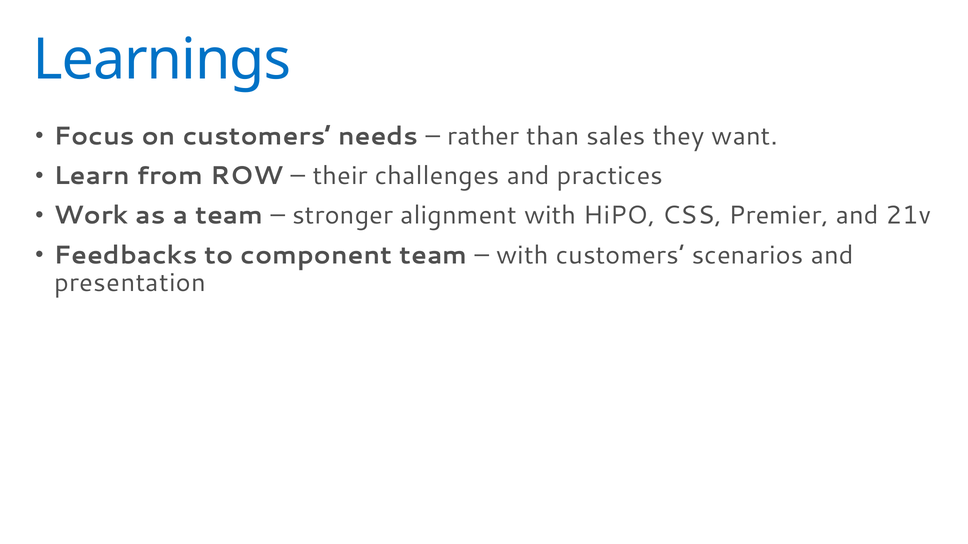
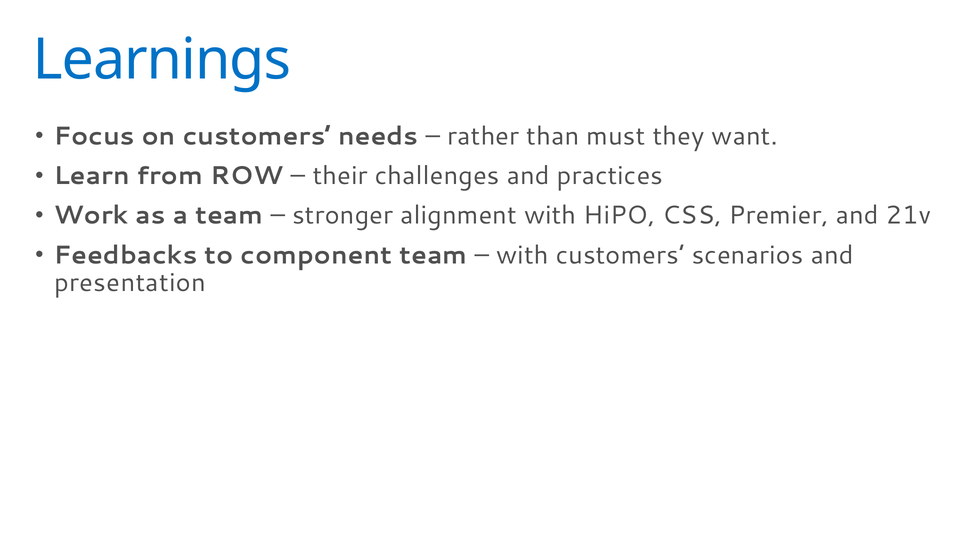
sales: sales -> must
